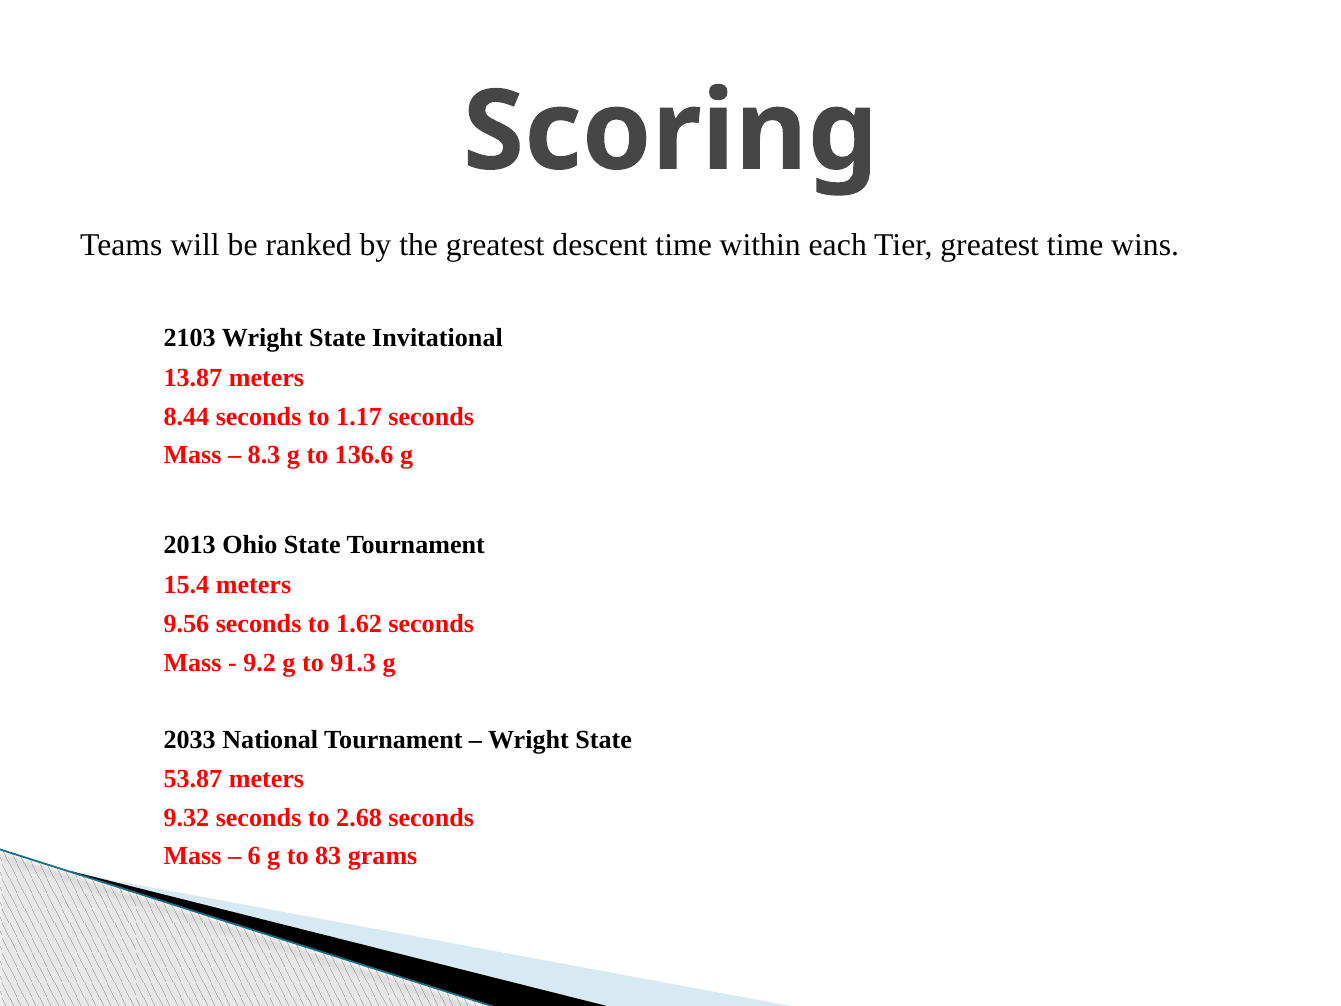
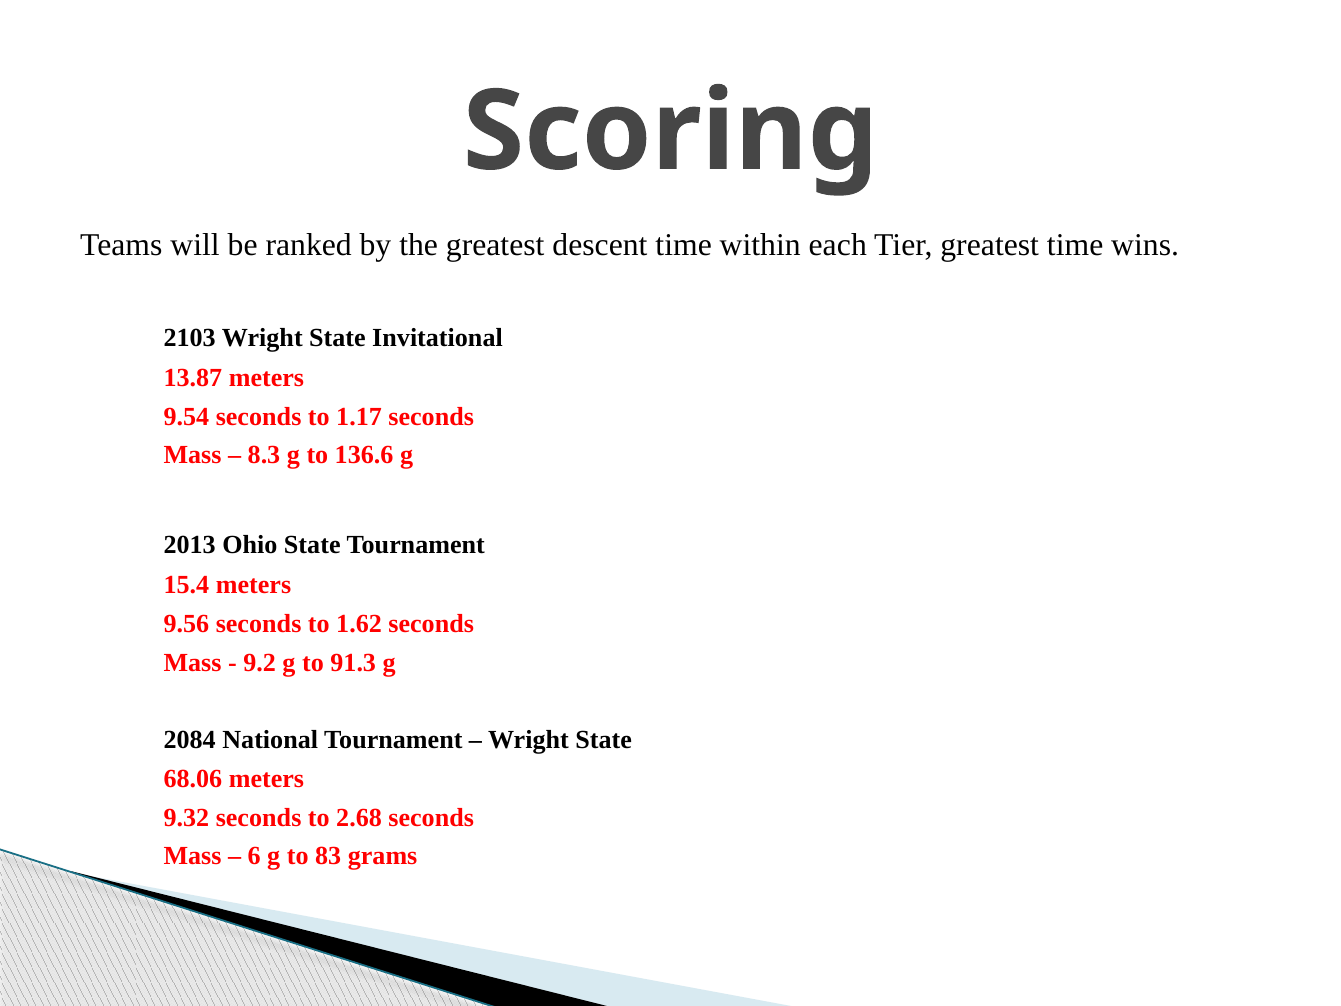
8.44: 8.44 -> 9.54
2033: 2033 -> 2084
53.87: 53.87 -> 68.06
